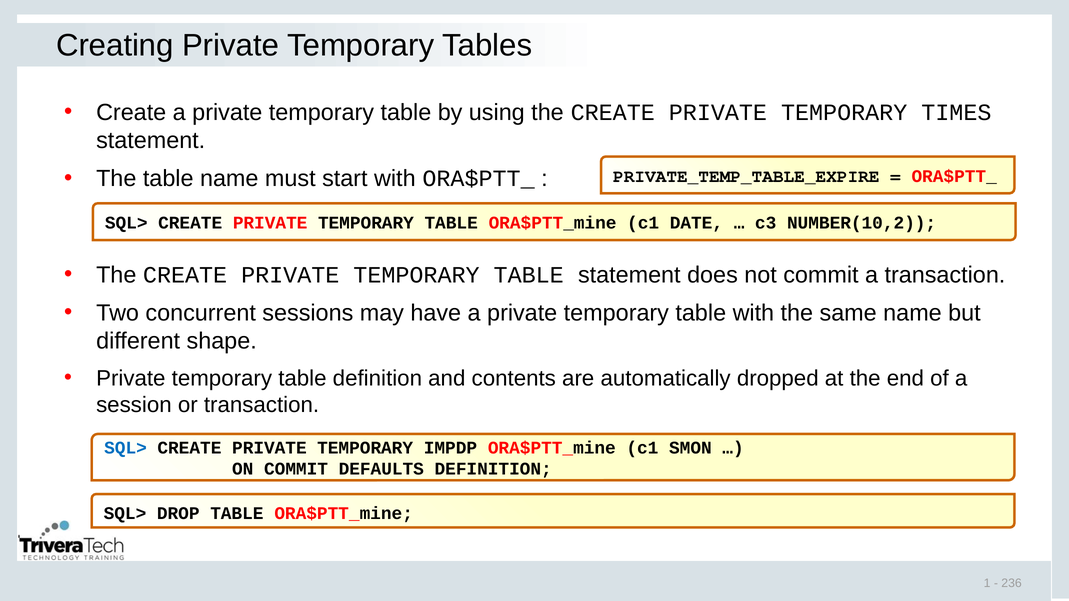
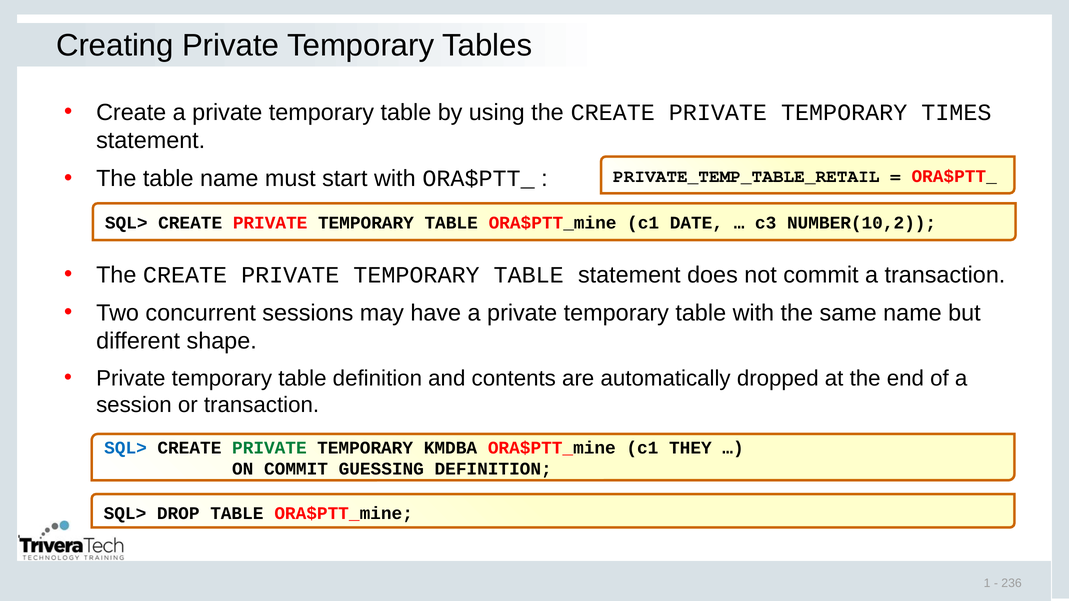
PRIVATE_TEMP_TABLE_EXPIRE: PRIVATE_TEMP_TABLE_EXPIRE -> PRIVATE_TEMP_TABLE_RETAIL
PRIVATE at (269, 448) colour: black -> green
IMPDP: IMPDP -> KMDBA
SMON: SMON -> THEY
DEFAULTS: DEFAULTS -> GUESSING
